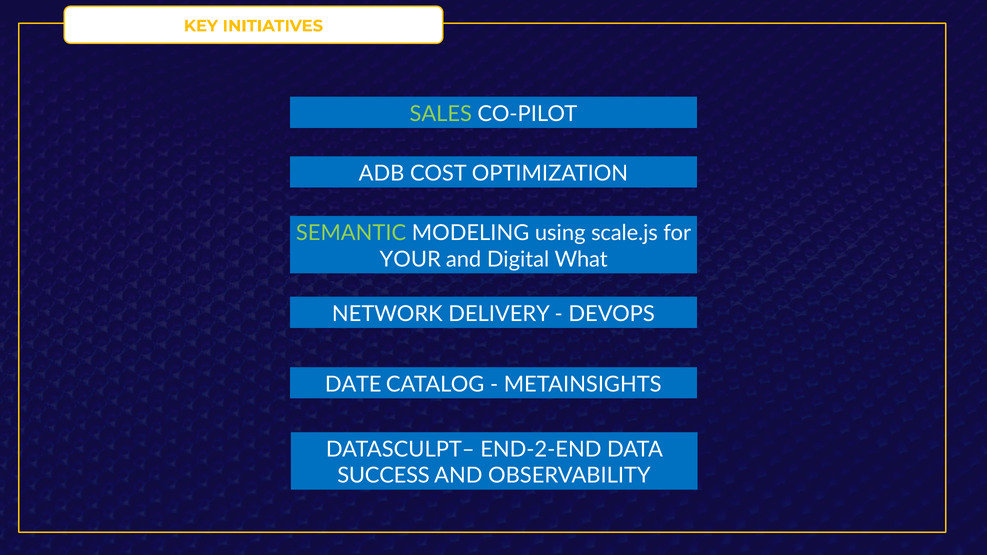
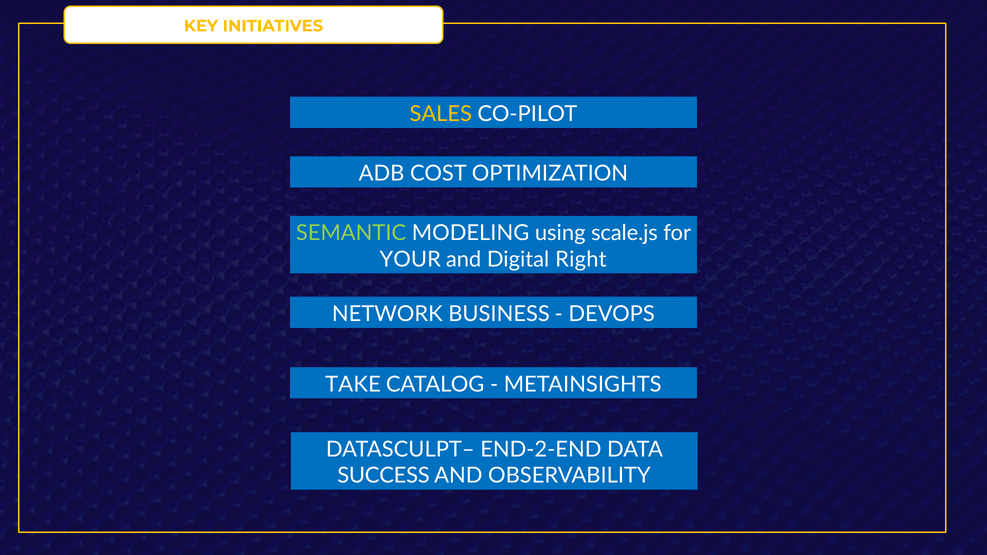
SALES colour: light green -> yellow
What: What -> Right
DELIVERY: DELIVERY -> BUSINESS
DATE: DATE -> TAKE
